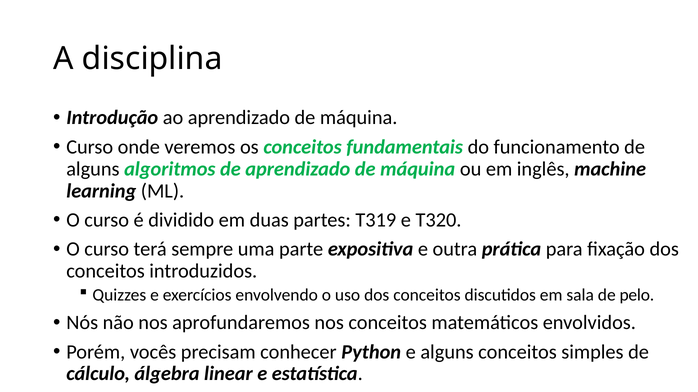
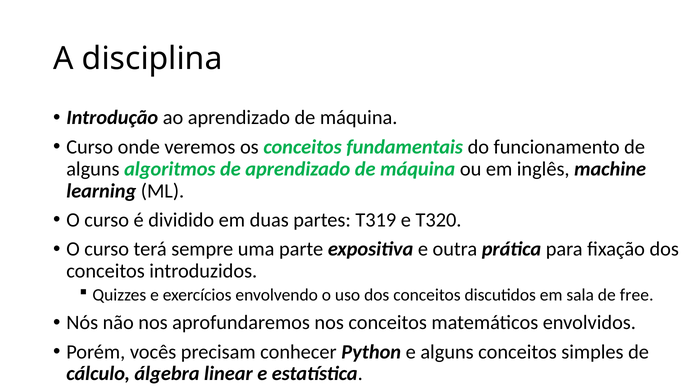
pelo: pelo -> free
